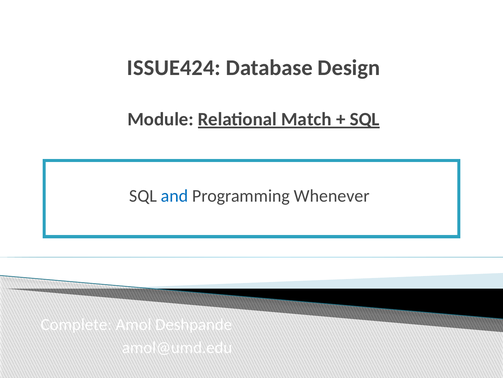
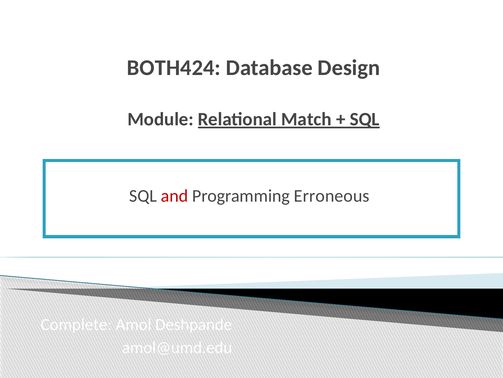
ISSUE424: ISSUE424 -> BOTH424
and colour: blue -> red
Whenever: Whenever -> Erroneous
